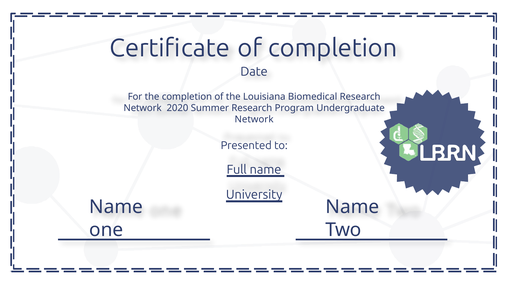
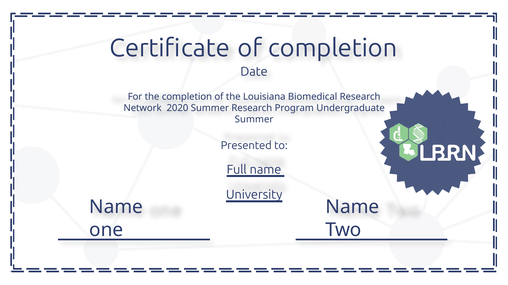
Network at (254, 120): Network -> Summer
